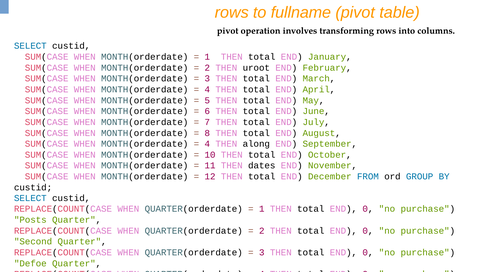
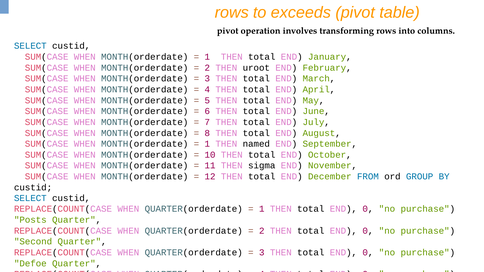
fullname: fullname -> exceeds
4 at (207, 144): 4 -> 1
along: along -> named
dates: dates -> sigma
